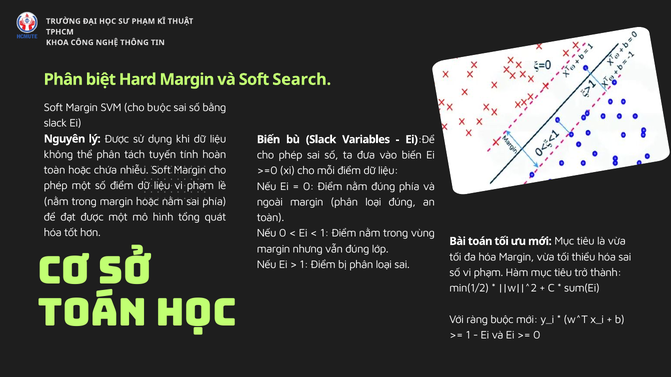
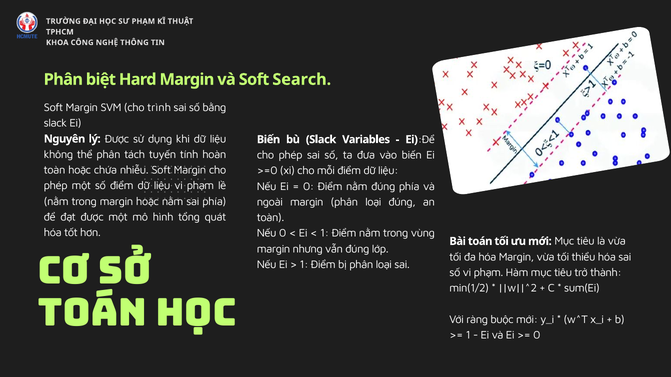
cho buộc: buộc -> trình
